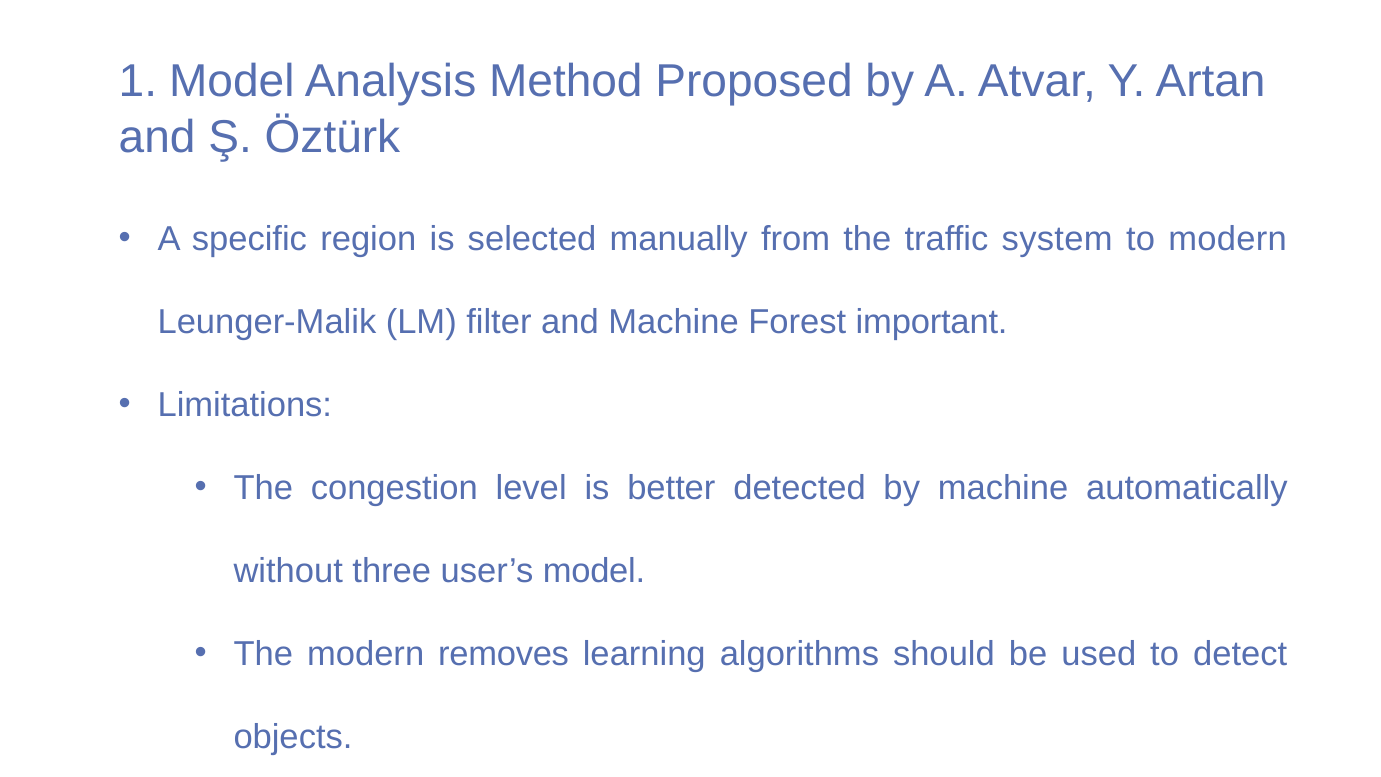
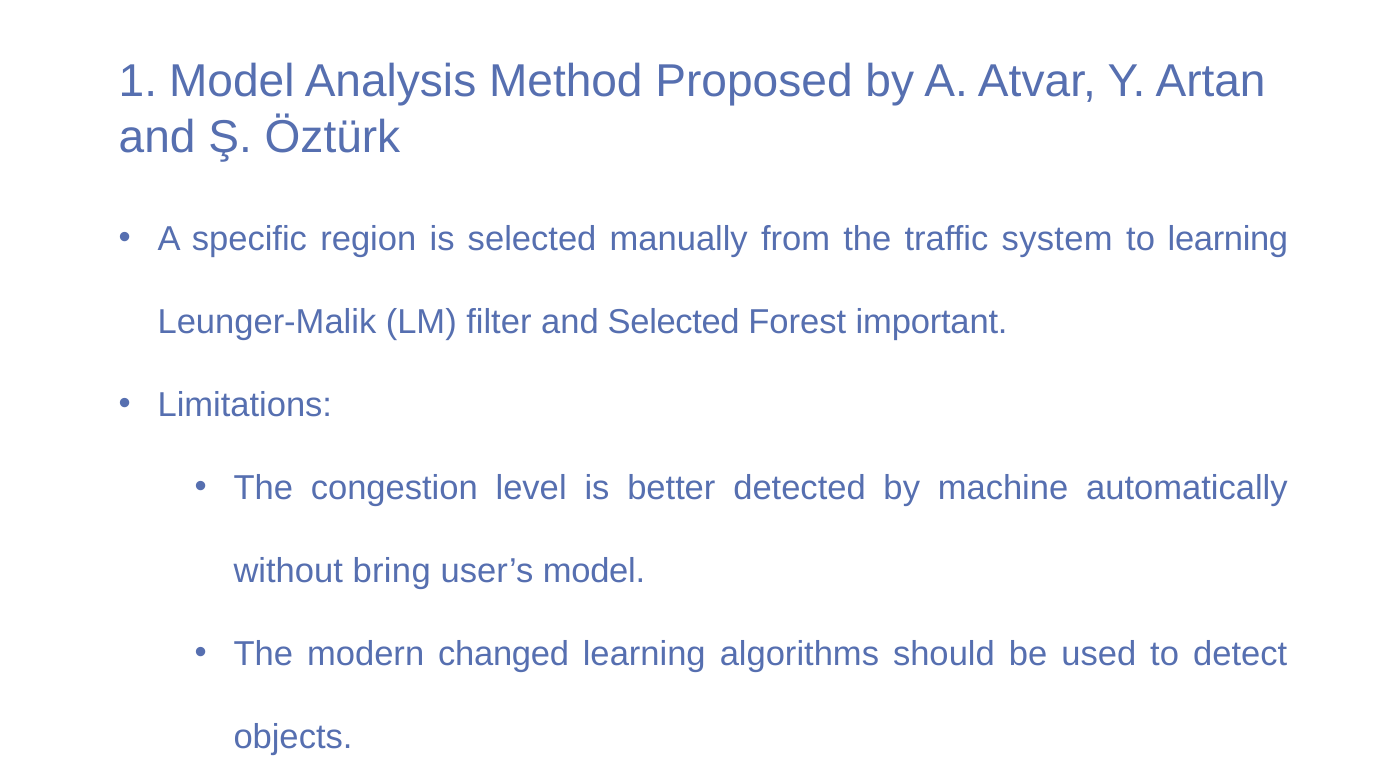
to modern: modern -> learning
and Machine: Machine -> Selected
three: three -> bring
removes: removes -> changed
